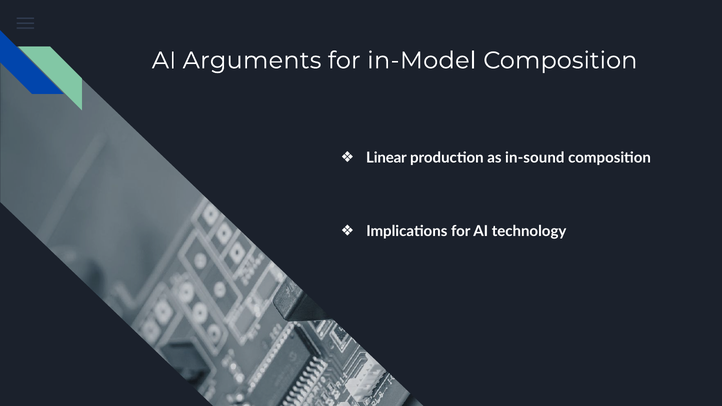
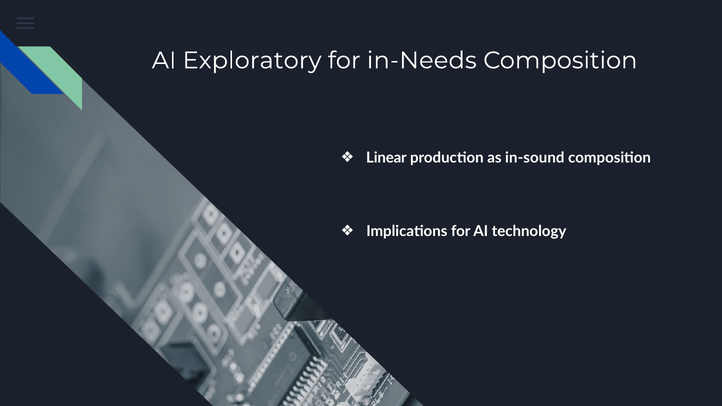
Arguments: Arguments -> Exploratory
in-Model: in-Model -> in-Needs
